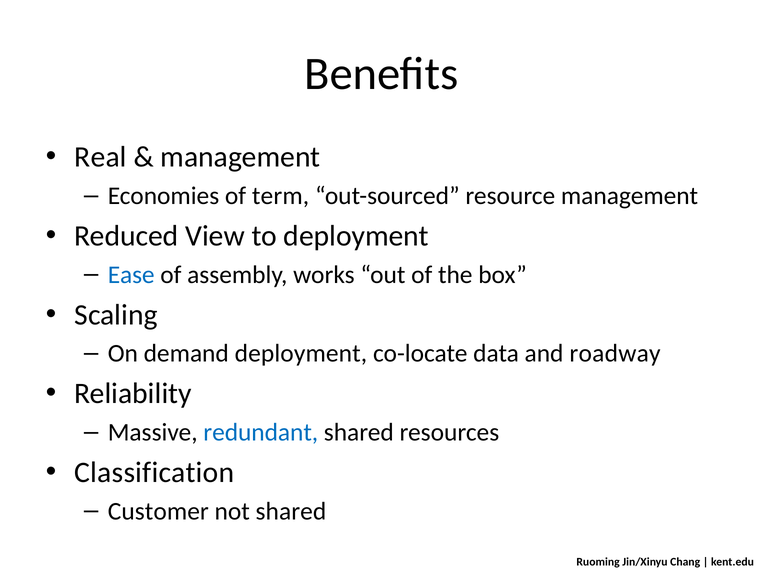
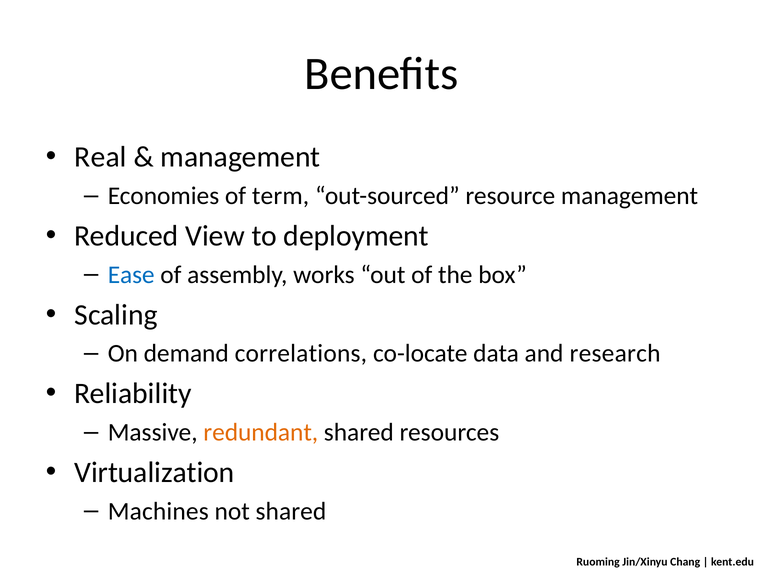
demand deployment: deployment -> correlations
roadway: roadway -> research
redundant colour: blue -> orange
Classification: Classification -> Virtualization
Customer: Customer -> Machines
